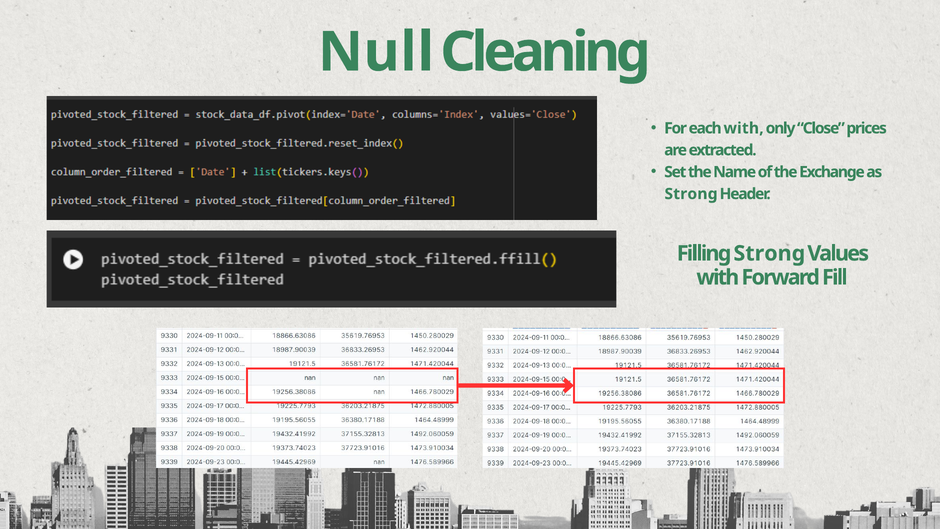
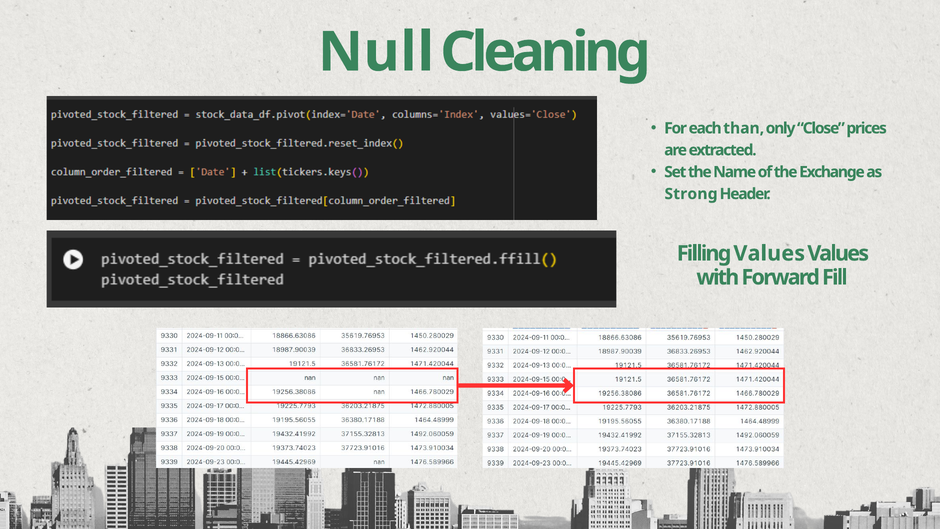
each with: with -> than
Filling Strong: Strong -> Values
